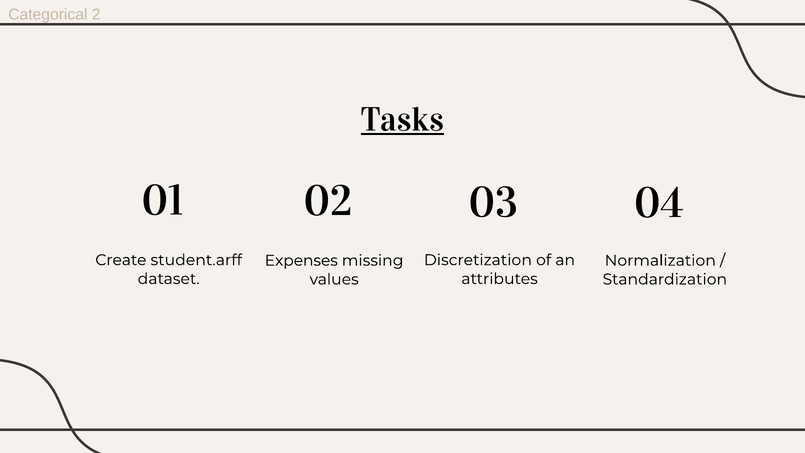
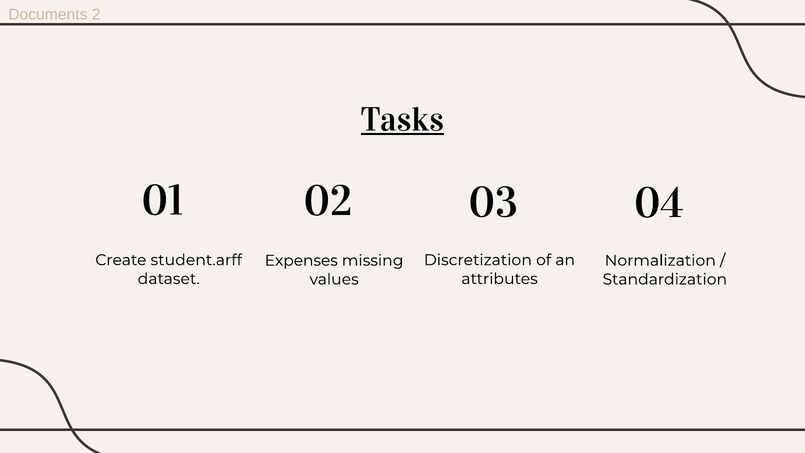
Categorical: Categorical -> Documents
